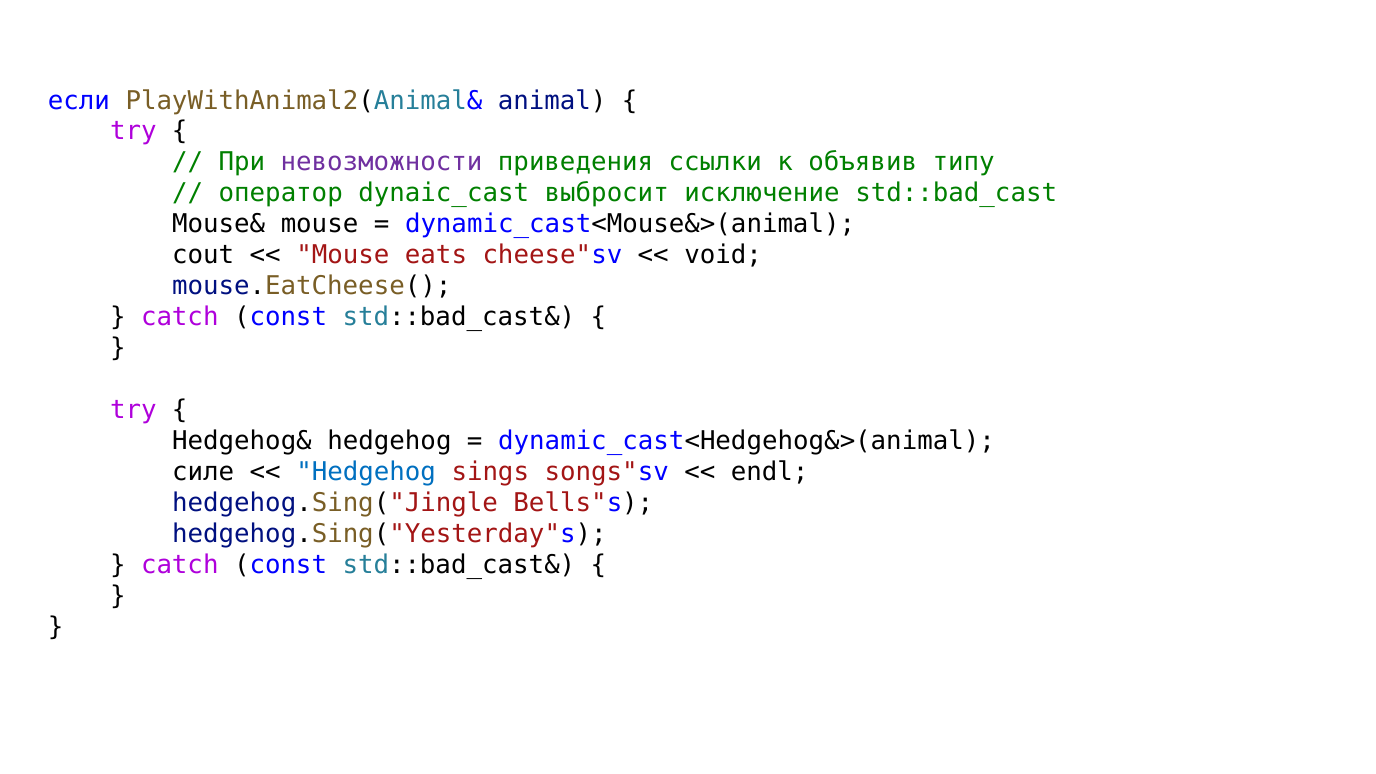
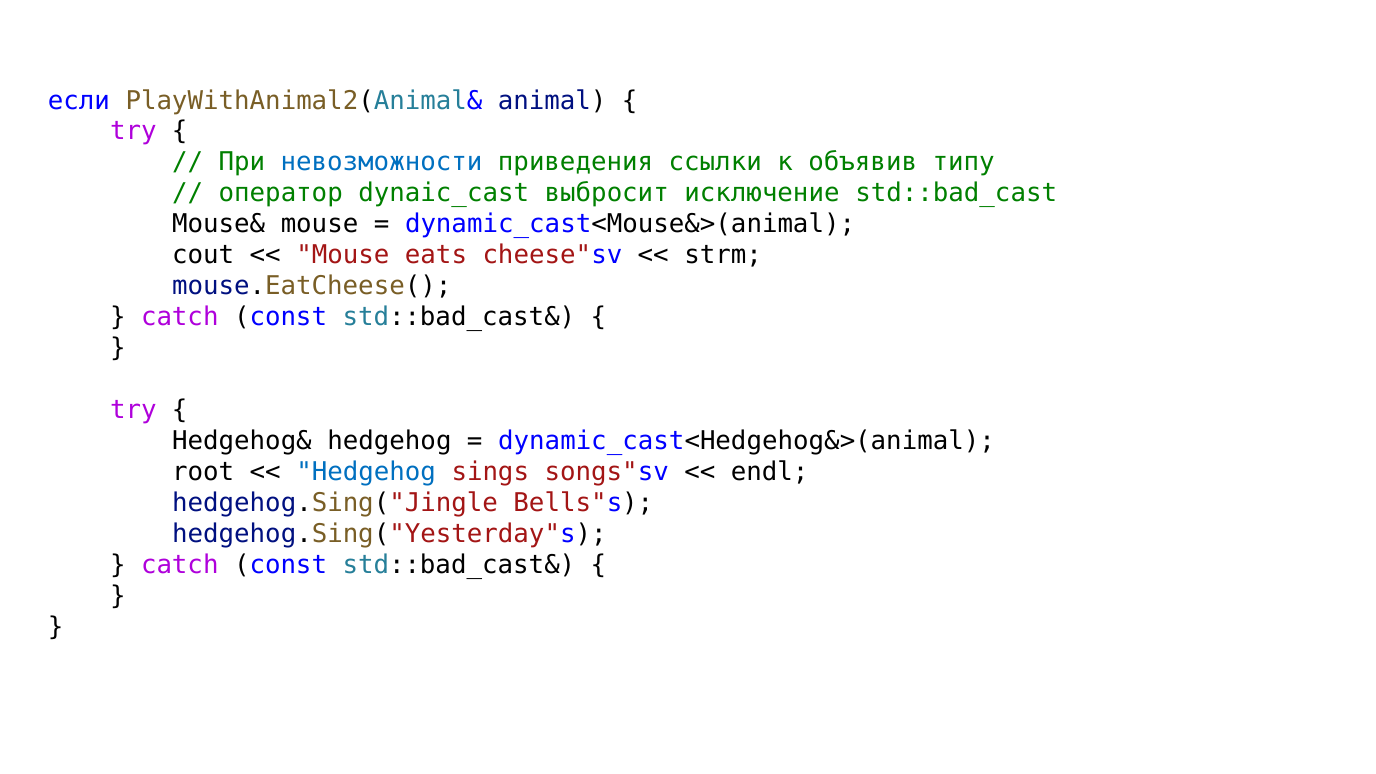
невозможности colour: purple -> blue
void: void -> strm
силе: силе -> root
